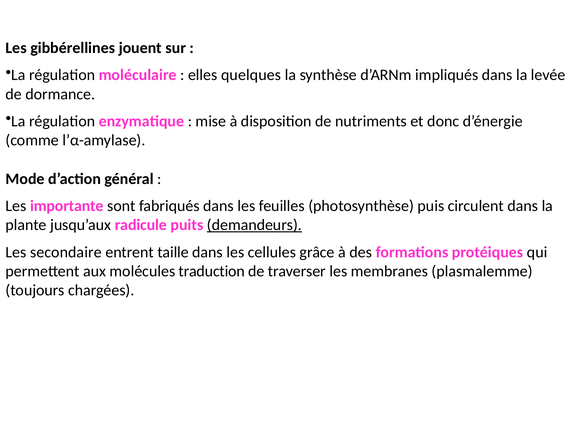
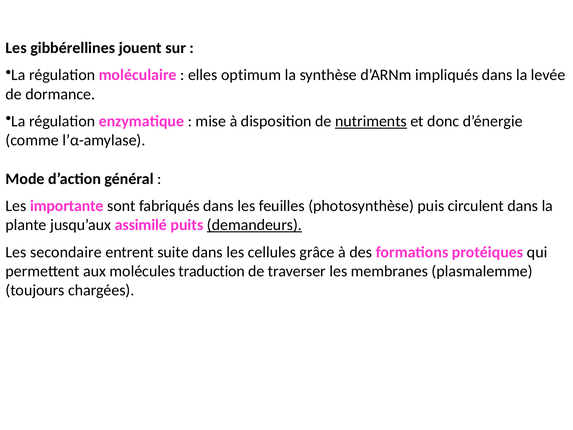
quelques: quelques -> optimum
nutriments underline: none -> present
radicule: radicule -> assimilé
taille: taille -> suite
